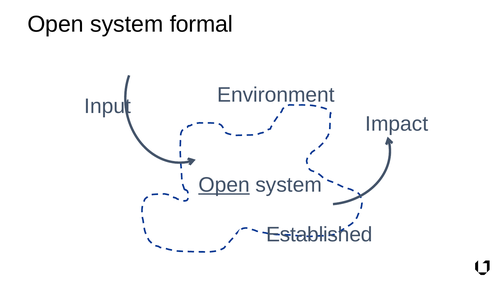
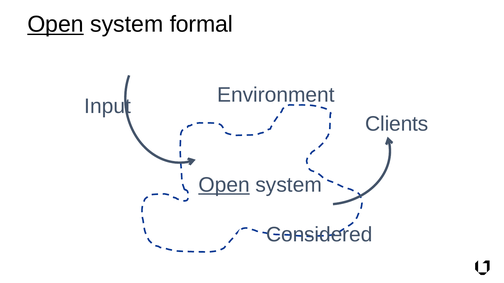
Open at (56, 24) underline: none -> present
Impact: Impact -> Clients
Established: Established -> Considered
